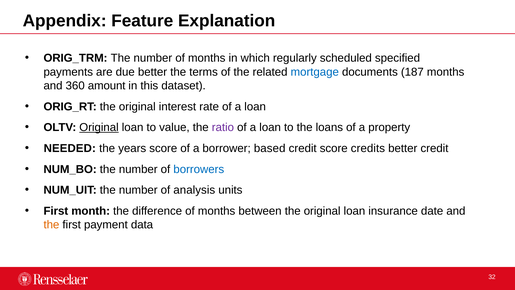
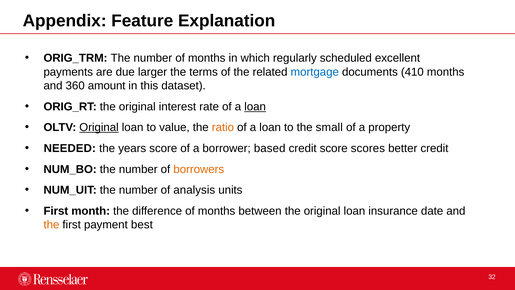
specified: specified -> excellent
due better: better -> larger
187: 187 -> 410
loan at (255, 106) underline: none -> present
ratio colour: purple -> orange
loans: loans -> small
credits: credits -> scores
borrowers colour: blue -> orange
data: data -> best
